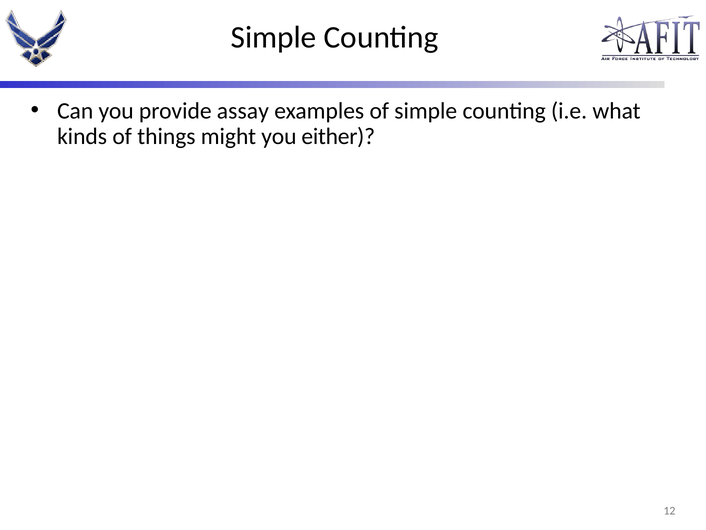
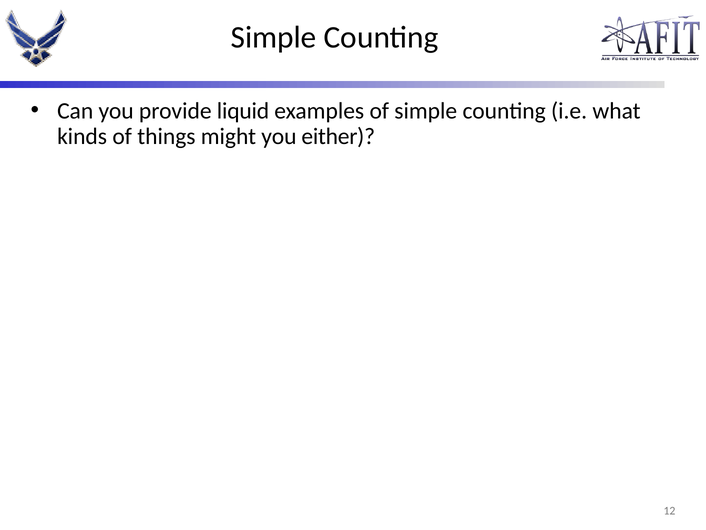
assay: assay -> liquid
